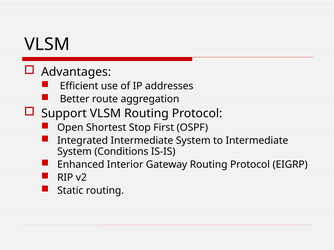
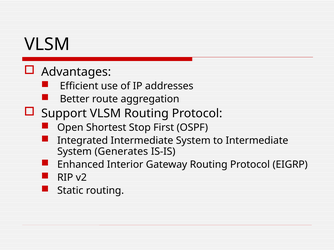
Conditions: Conditions -> Generates
